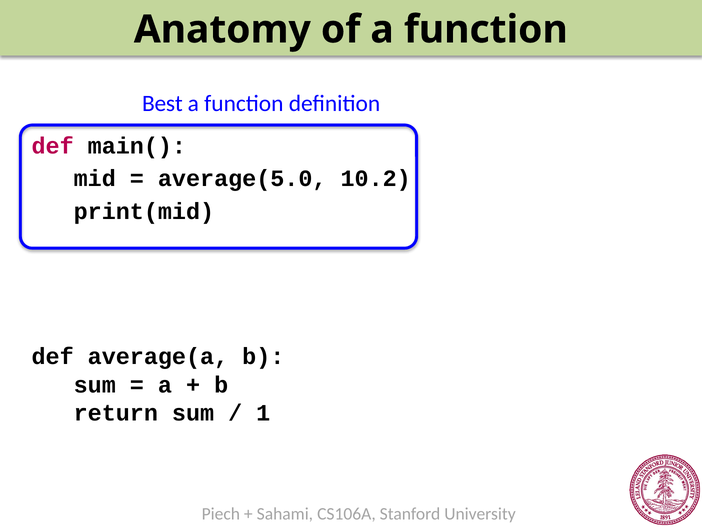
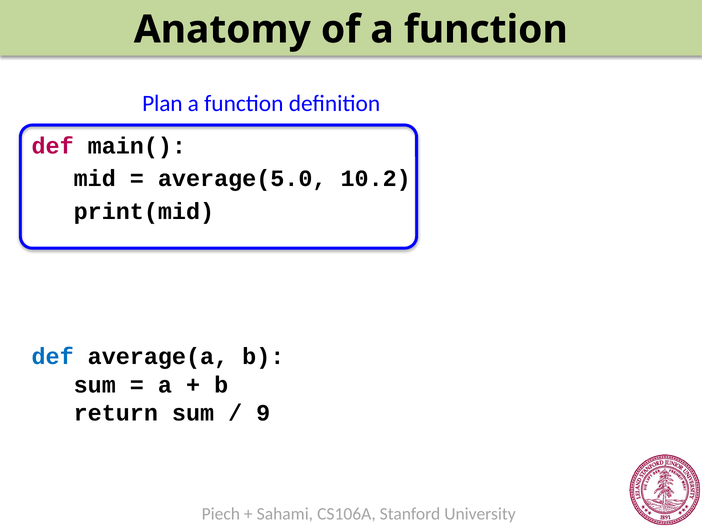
Best: Best -> Plan
def at (53, 356) colour: black -> blue
1: 1 -> 9
